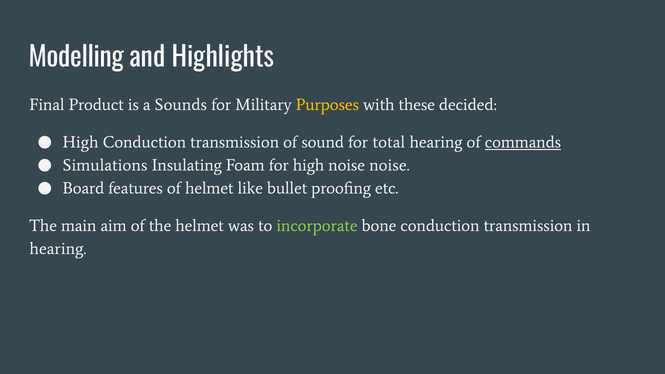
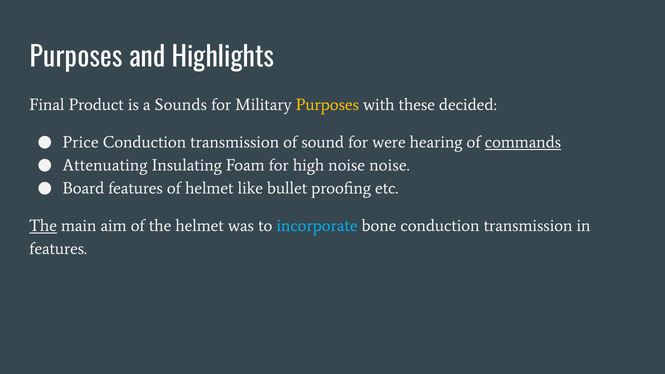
Modelling at (76, 58): Modelling -> Purposes
High at (81, 142): High -> Price
total: total -> were
Simulations: Simulations -> Attenuating
The at (43, 226) underline: none -> present
incorporate colour: light green -> light blue
hearing at (58, 249): hearing -> features
